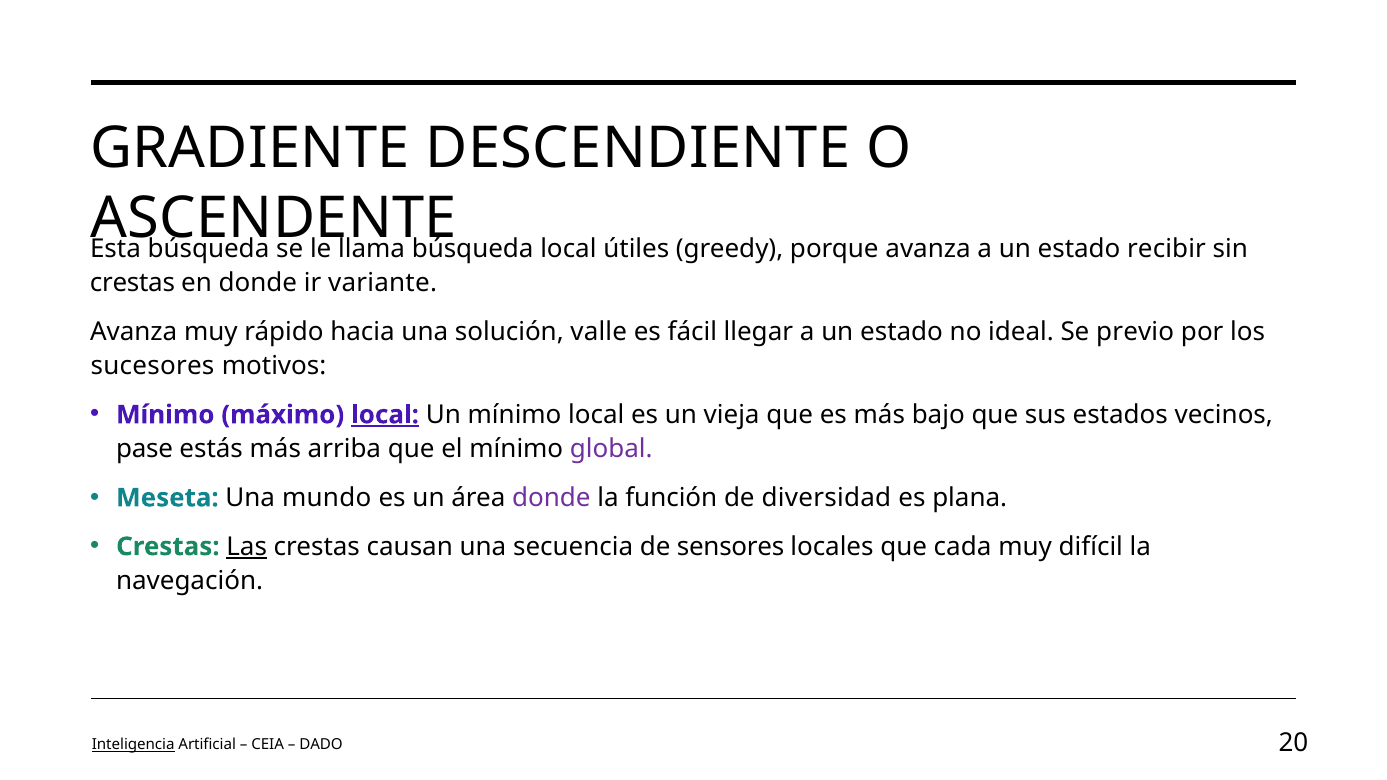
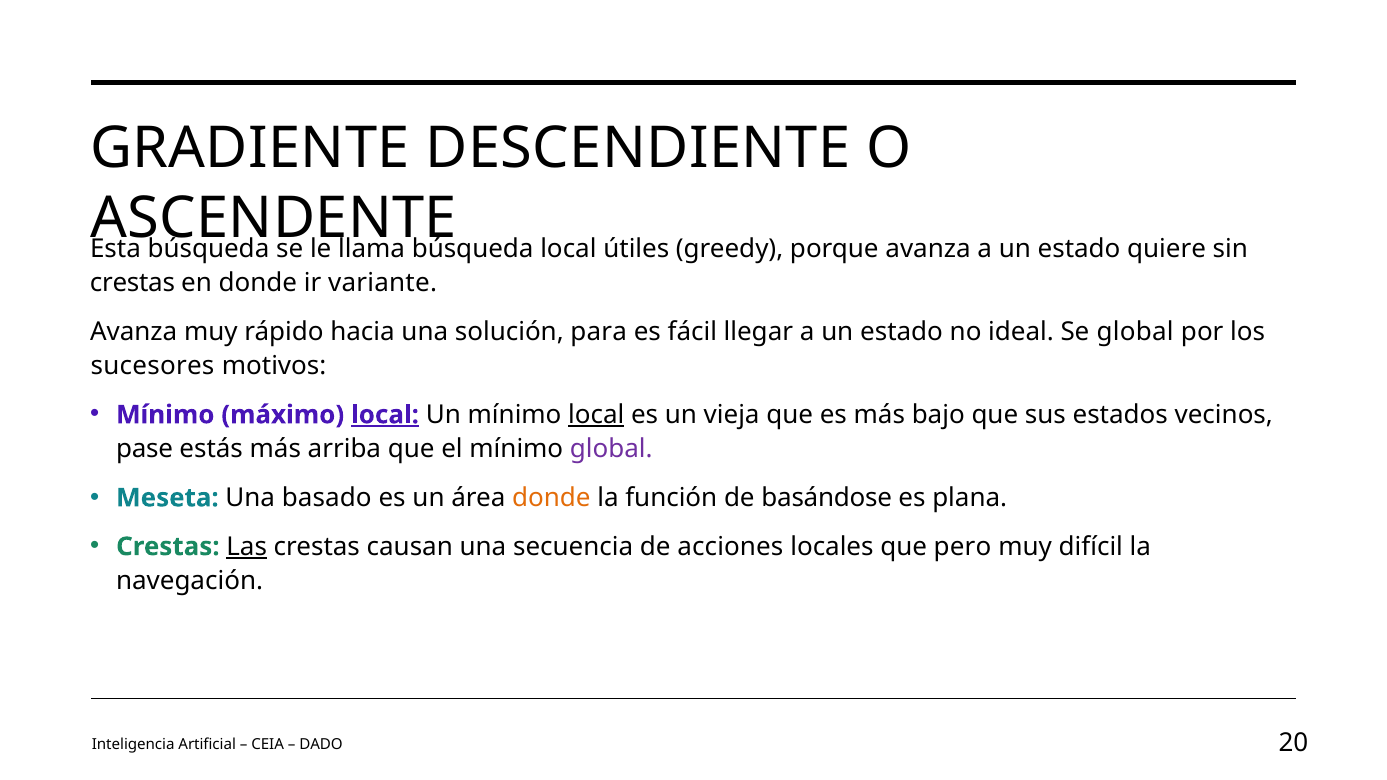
recibir: recibir -> quiere
valle: valle -> para
Se previo: previo -> global
local at (596, 415) underline: none -> present
mundo: mundo -> basado
donde at (551, 498) colour: purple -> orange
diversidad: diversidad -> basándose
sensores: sensores -> acciones
cada: cada -> pero
Inteligencia underline: present -> none
